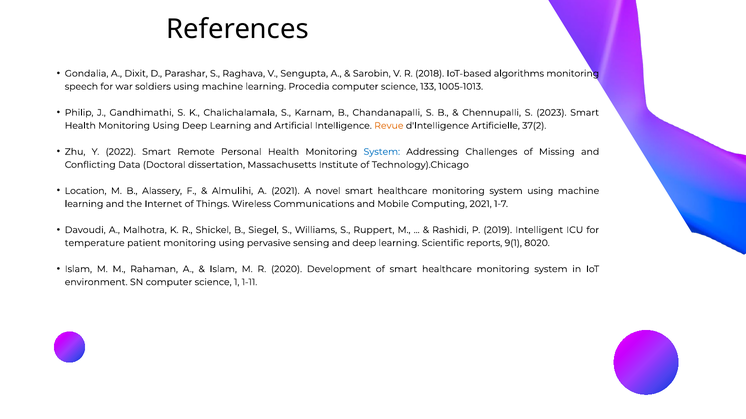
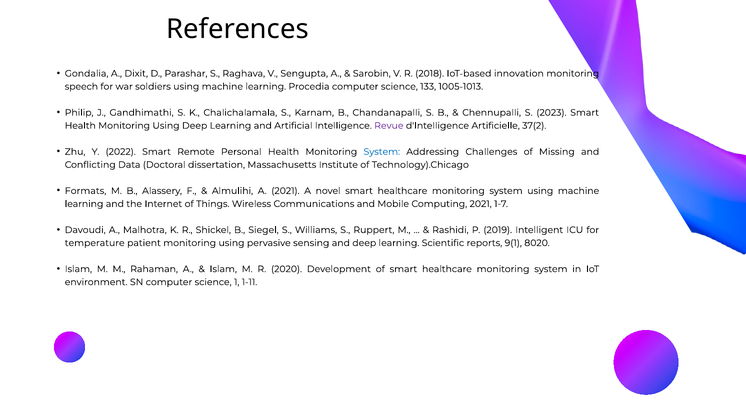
algorithms: algorithms -> innovation
Revue colour: orange -> purple
Location: Location -> Formats
